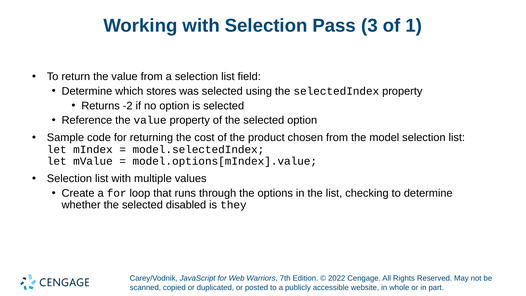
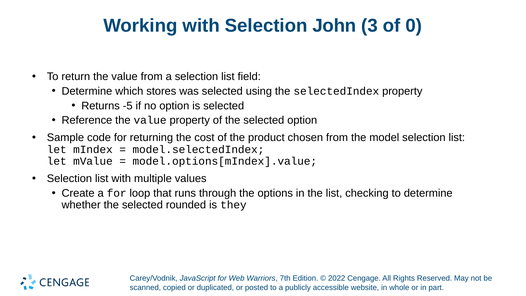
Pass: Pass -> John
1: 1 -> 0
-2: -2 -> -5
disabled: disabled -> rounded
